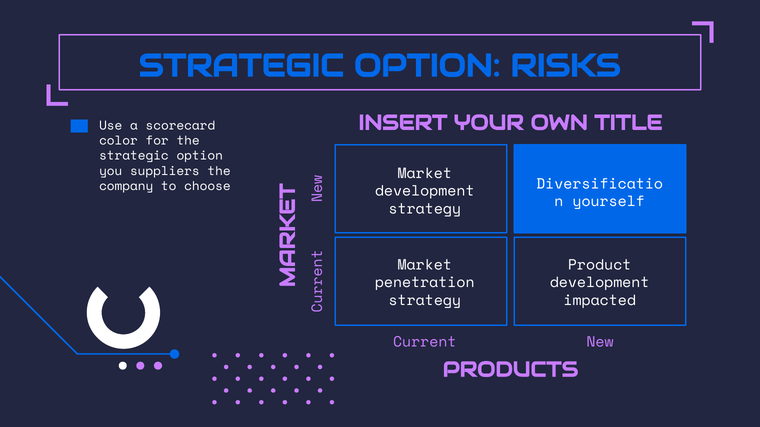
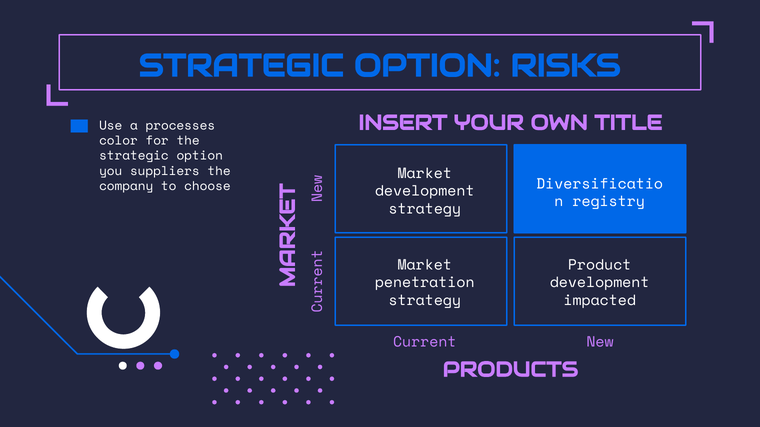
scorecard: scorecard -> processes
yourself: yourself -> registry
